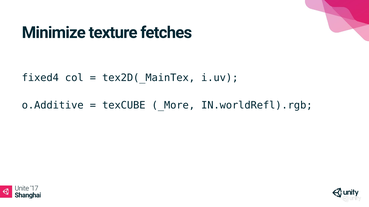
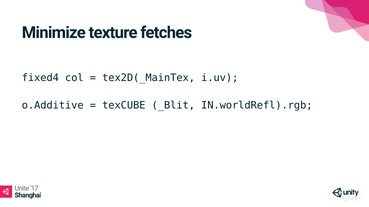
_More: _More -> _Blit
